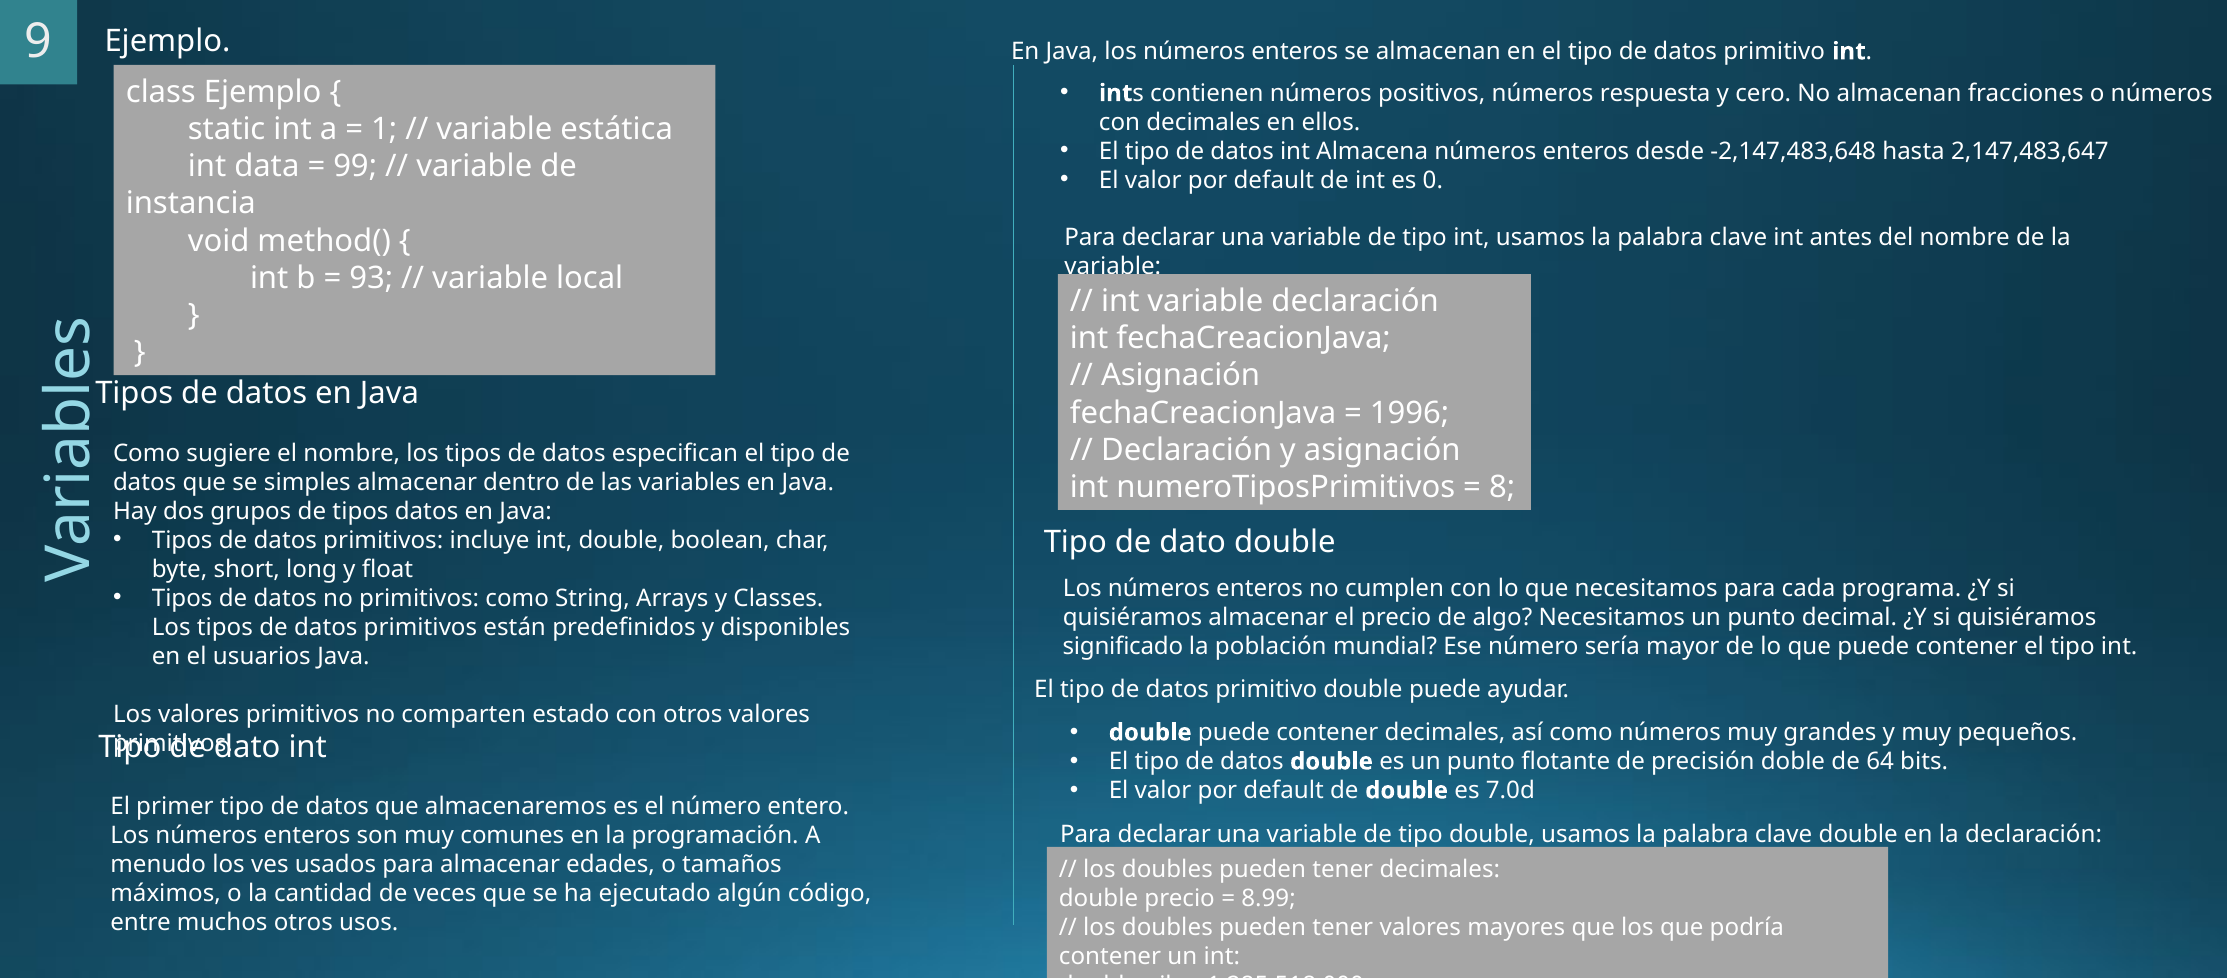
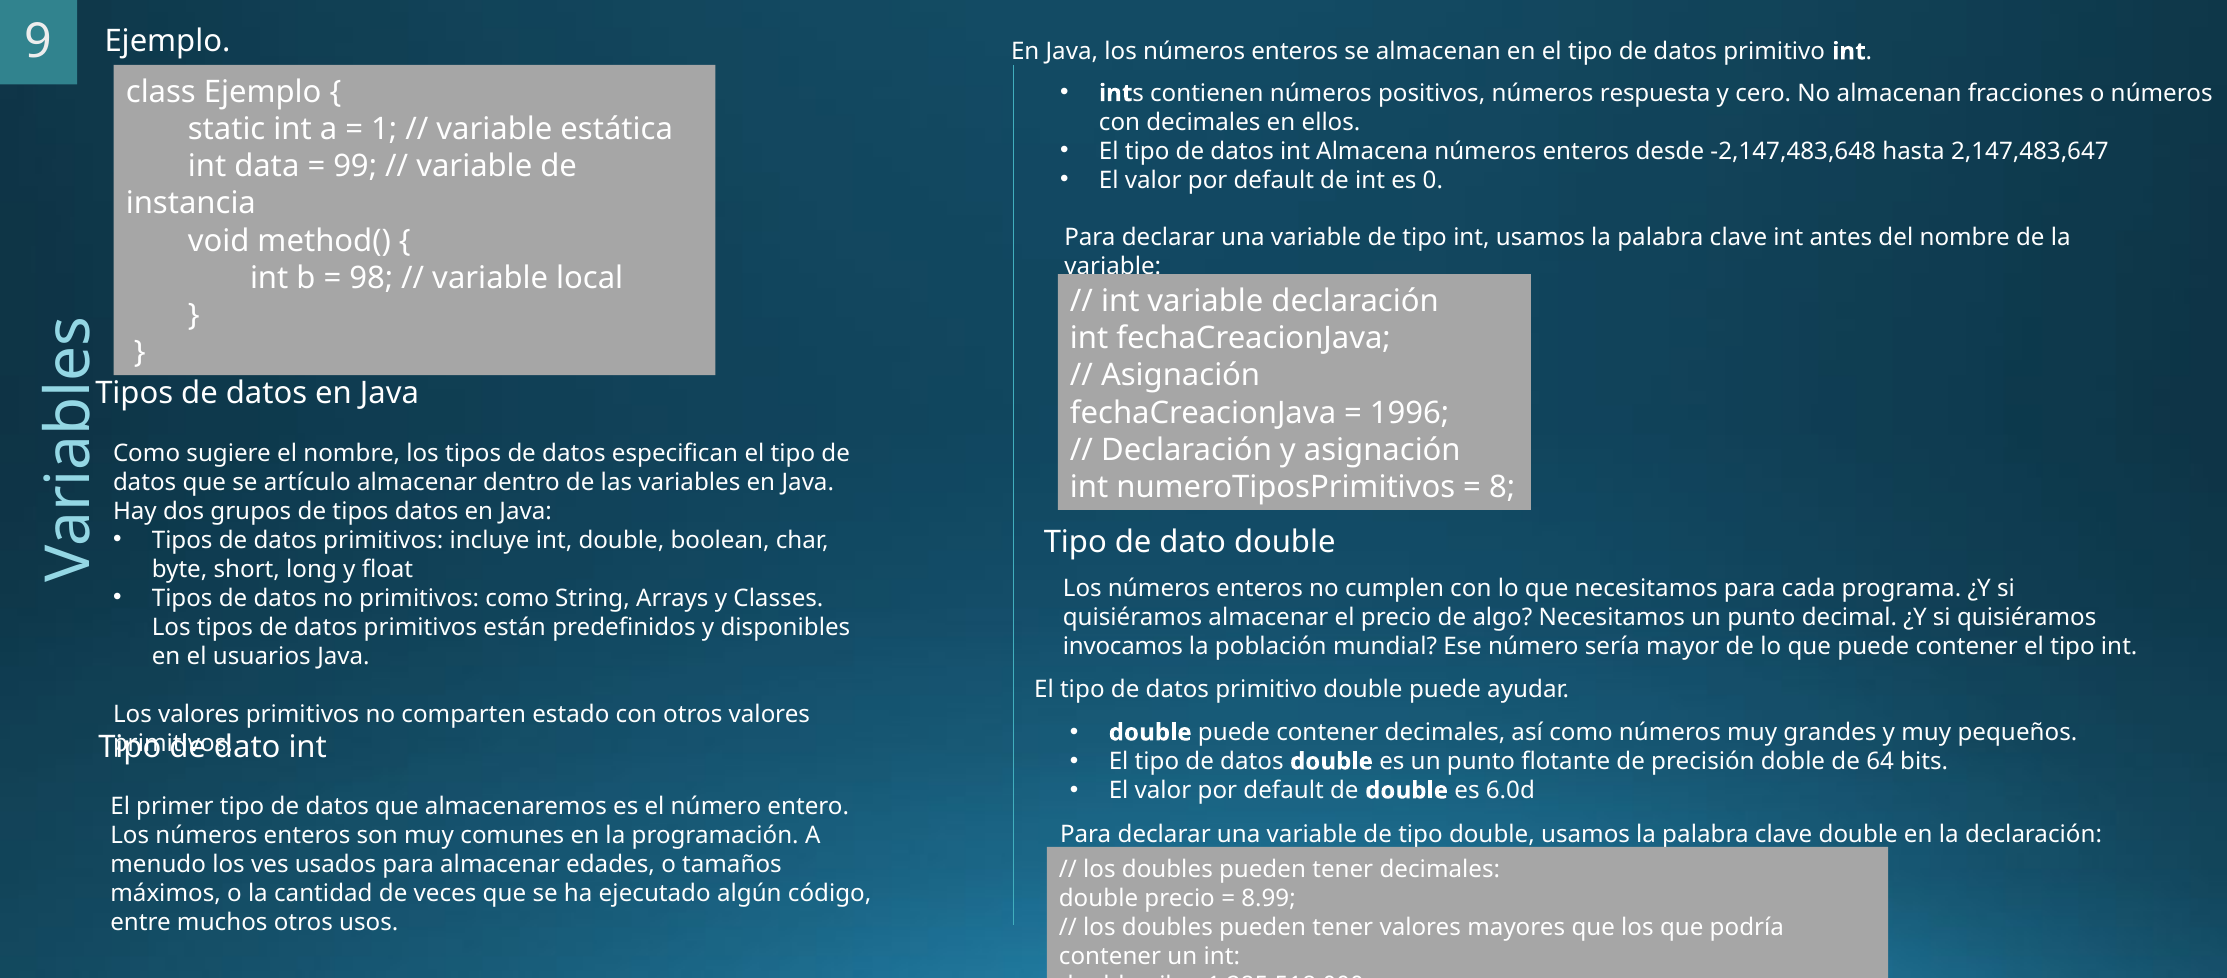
93: 93 -> 98
simples: simples -> artículo
significado: significado -> invocamos
7.0d: 7.0d -> 6.0d
